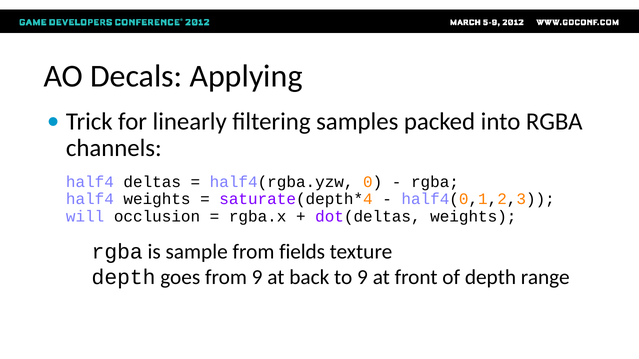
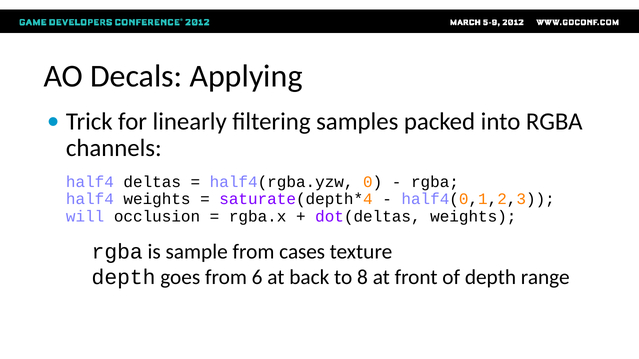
fields: fields -> cases
from 9: 9 -> 6
to 9: 9 -> 8
